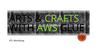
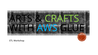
AWS colour: light green -> light blue
